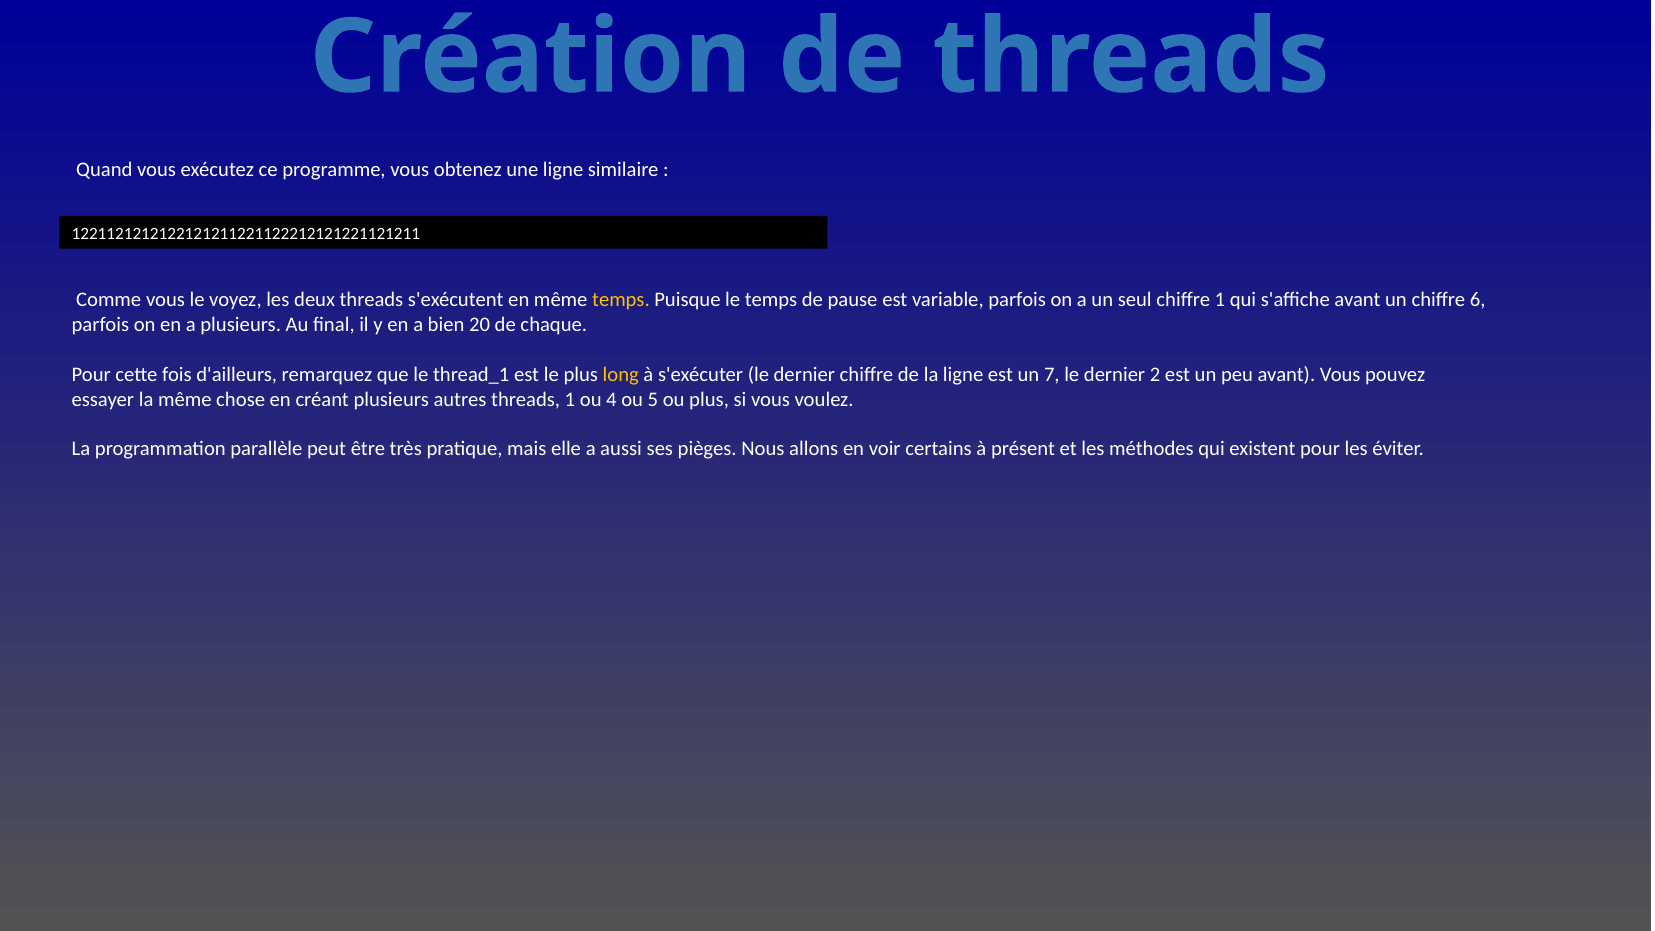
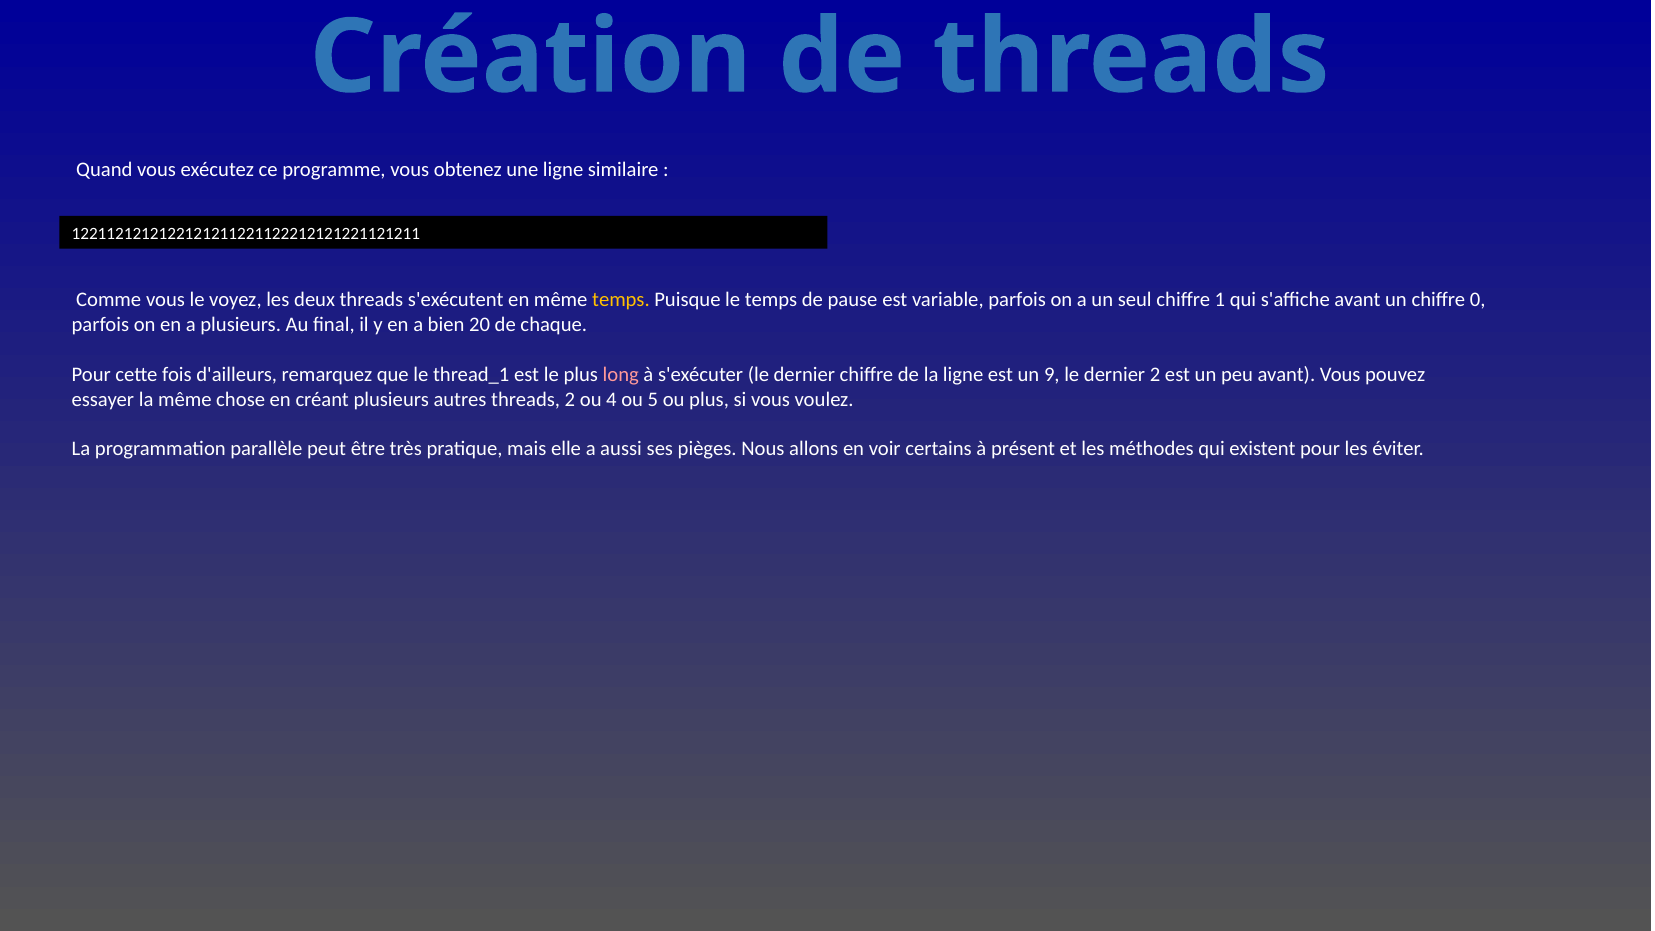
6: 6 -> 0
long colour: yellow -> pink
7: 7 -> 9
threads 1: 1 -> 2
